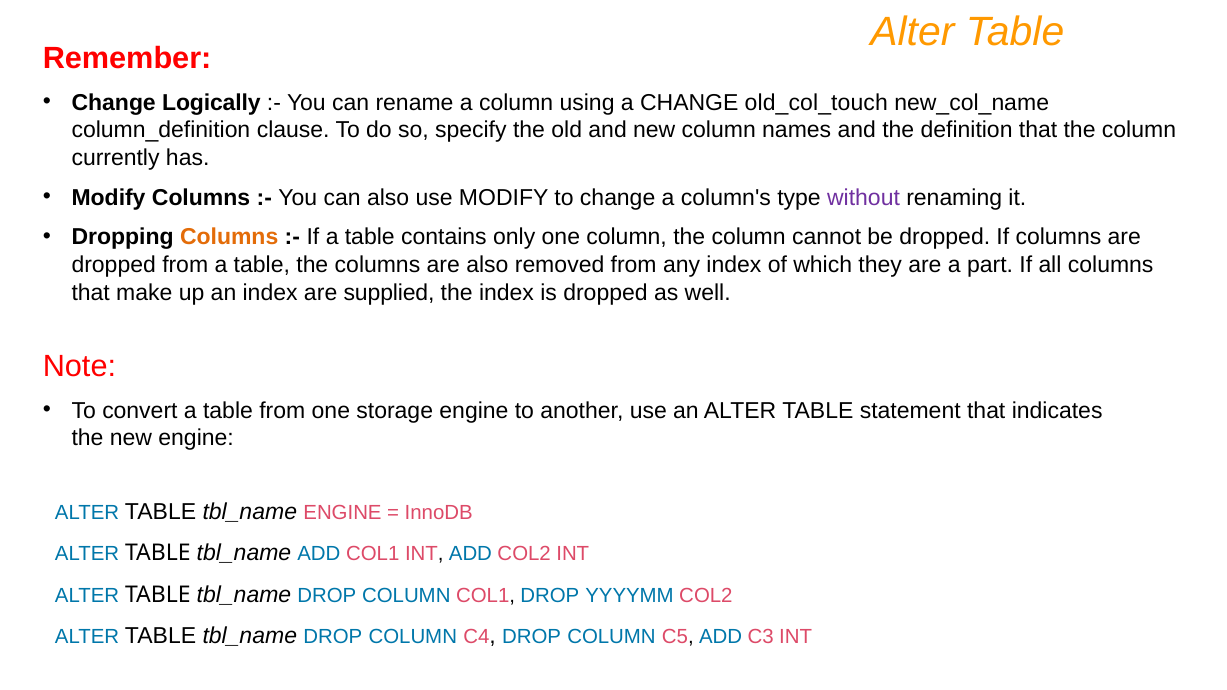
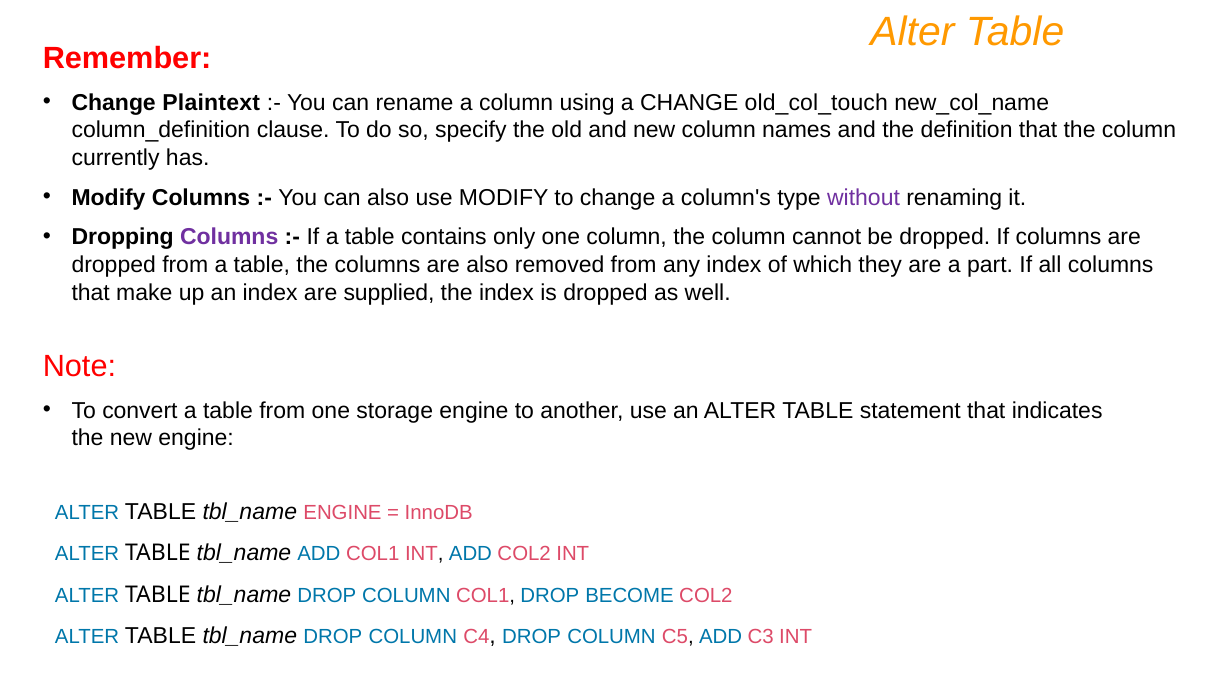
Logically: Logically -> Plaintext
Columns at (229, 237) colour: orange -> purple
YYYYMM: YYYYMM -> BECOME
